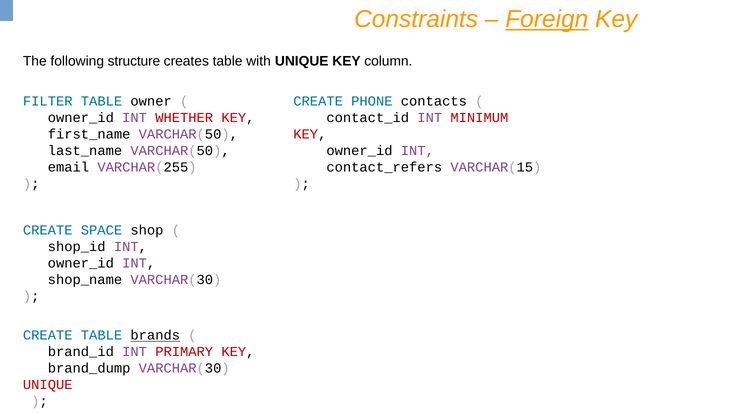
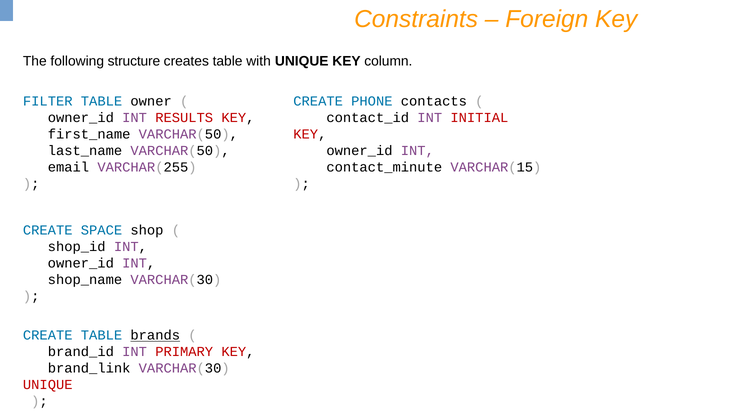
Foreign underline: present -> none
WHETHER: WHETHER -> RESULTS
MINIMUM: MINIMUM -> INITIAL
contact_refers: contact_refers -> contact_minute
brand_dump: brand_dump -> brand_link
